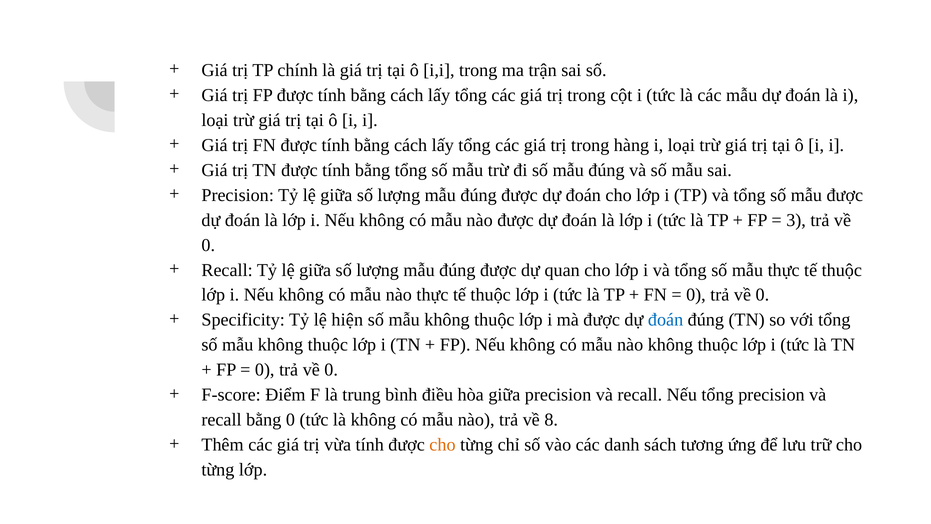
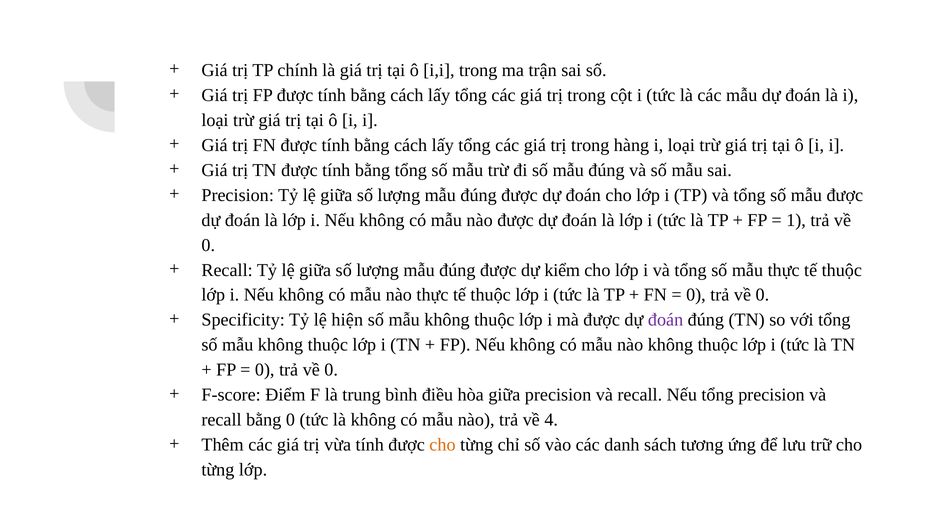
3: 3 -> 1
quan: quan -> kiểm
đoán at (666, 320) colour: blue -> purple
8: 8 -> 4
